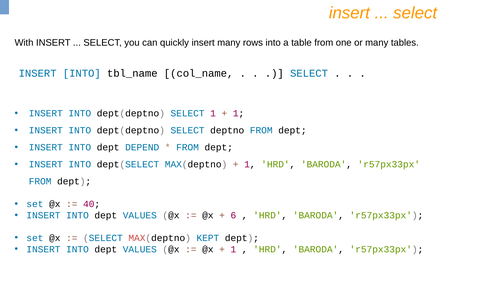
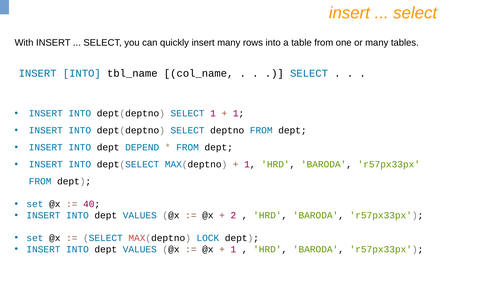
6: 6 -> 2
KEPT: KEPT -> LOCK
